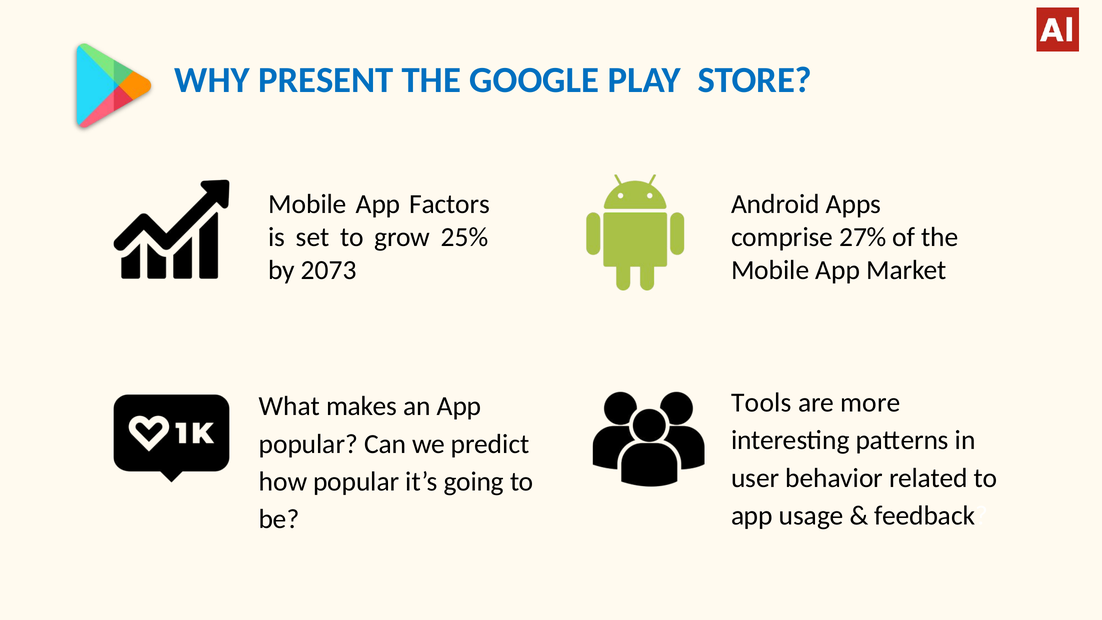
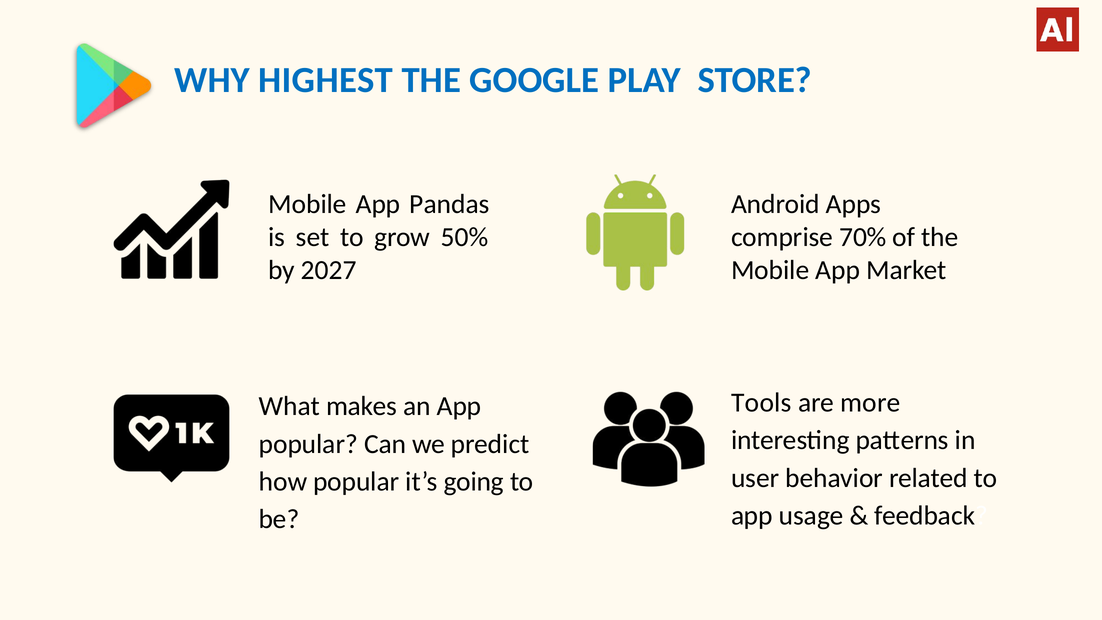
PRESENT: PRESENT -> HIGHEST
Factors: Factors -> Pandas
25%: 25% -> 50%
27%: 27% -> 70%
2073: 2073 -> 2027
